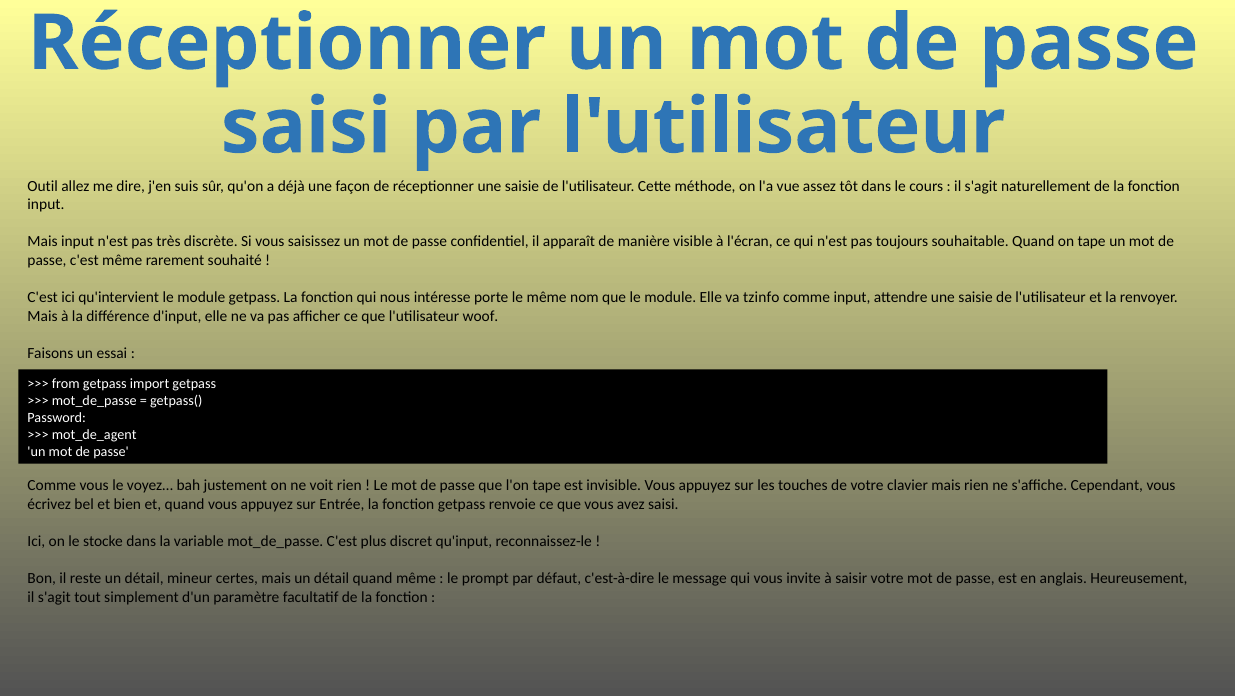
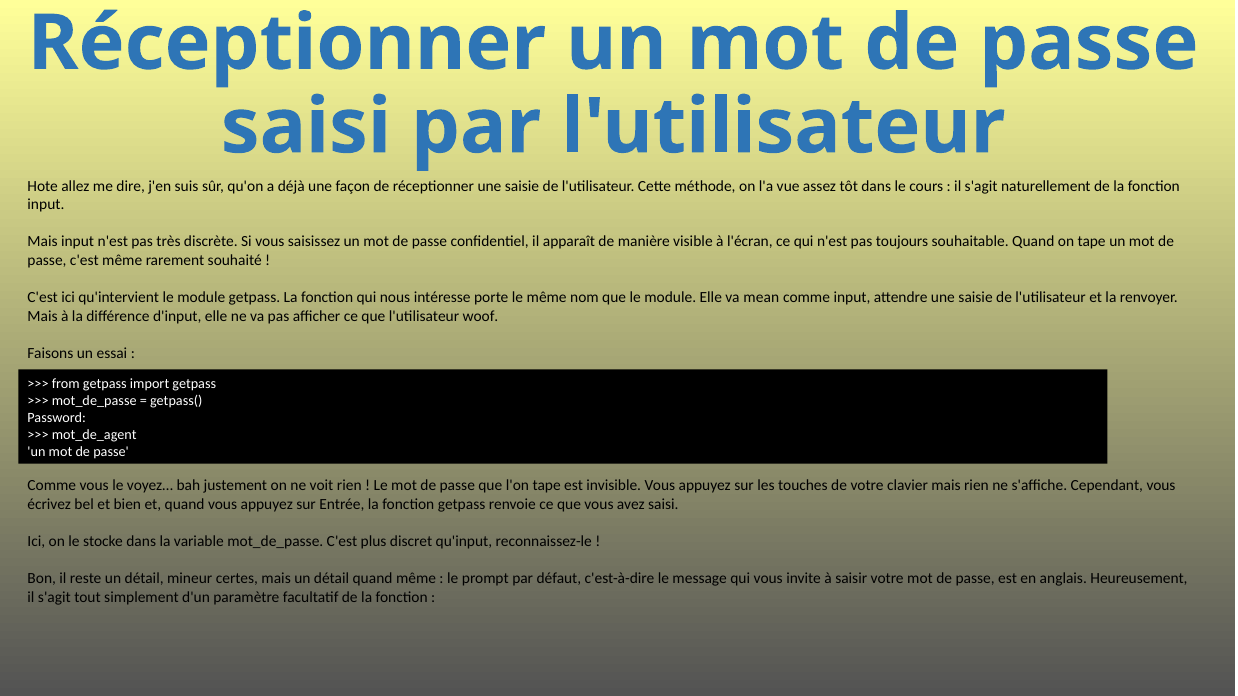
Outil: Outil -> Hote
tzinfo: tzinfo -> mean
